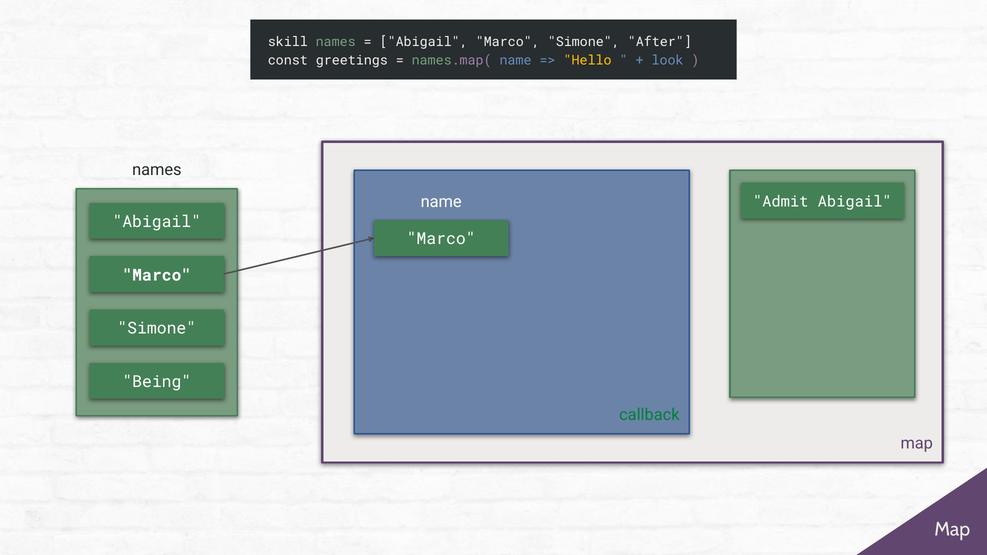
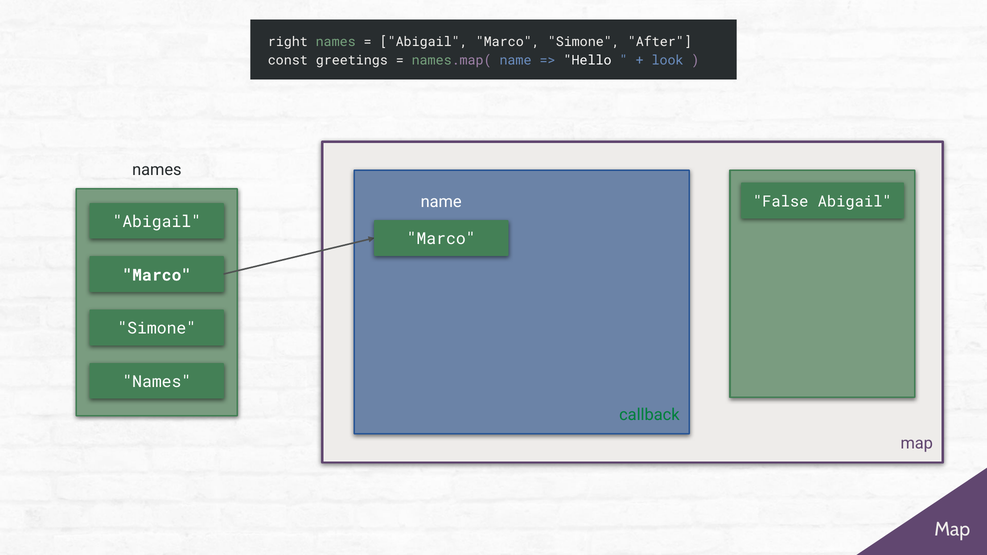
skill: skill -> right
Hello colour: yellow -> white
Admit: Admit -> False
Being at (157, 382): Being -> Names
